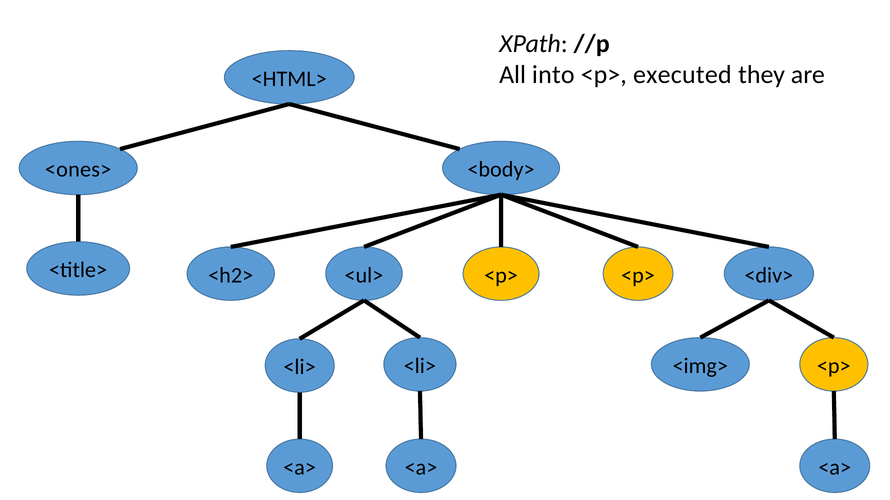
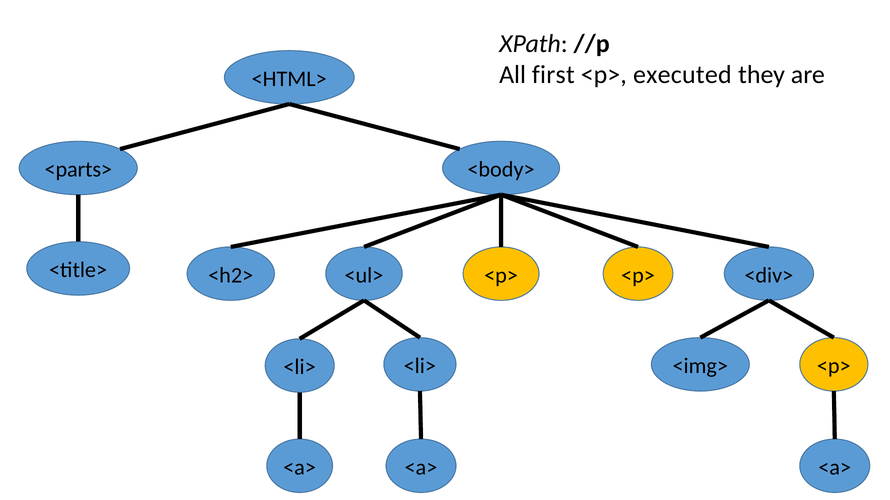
into: into -> first
<ones>: <ones> -> <parts>
